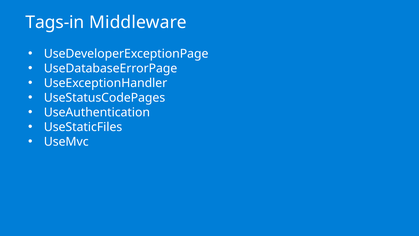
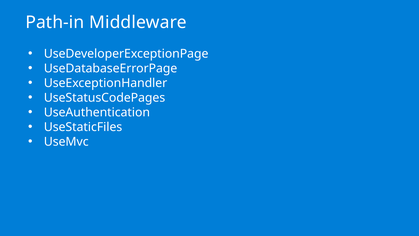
Tags-in: Tags-in -> Path-in
